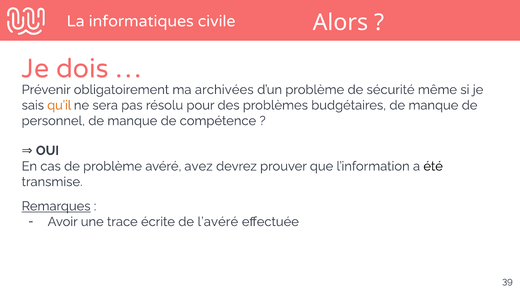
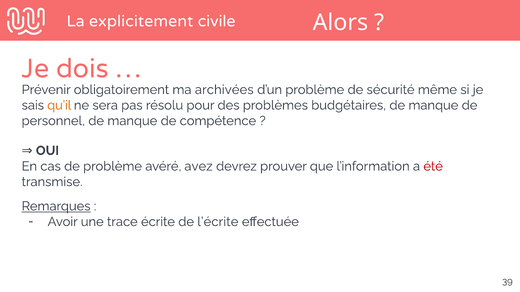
informatiques: informatiques -> explicitement
été colour: black -> red
l’avéré: l’avéré -> l’écrite
